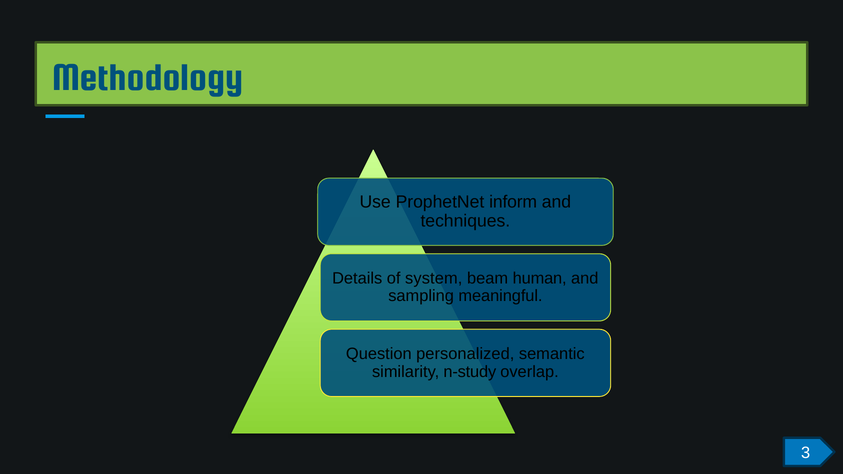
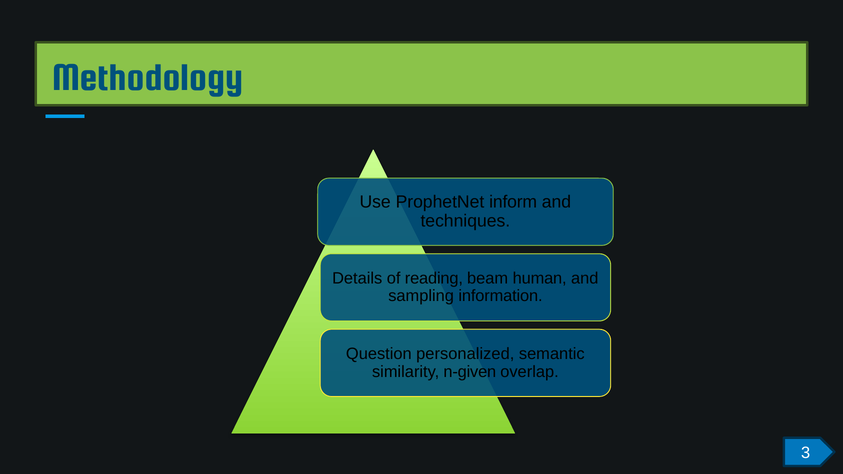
system: system -> reading
meaningful: meaningful -> information
n-study: n-study -> n-given
